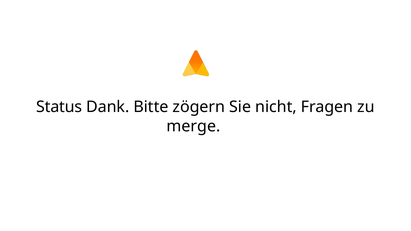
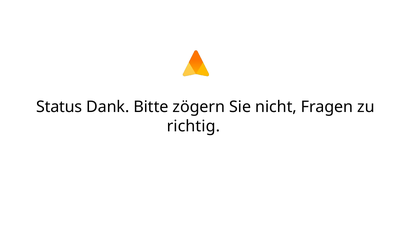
merge: merge -> richtig
